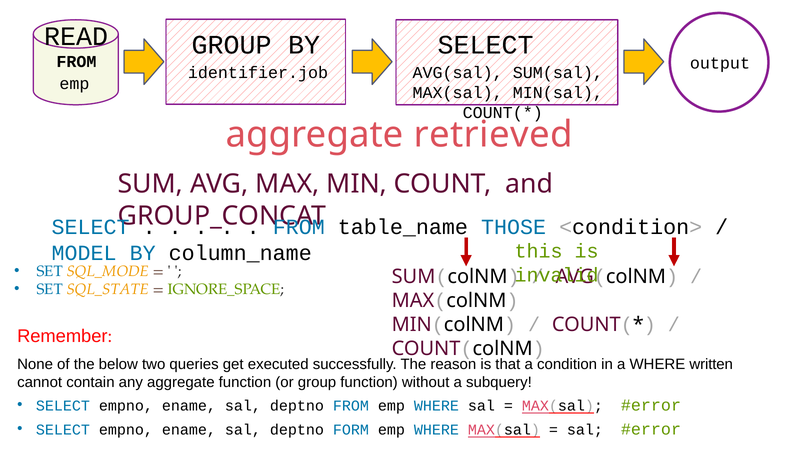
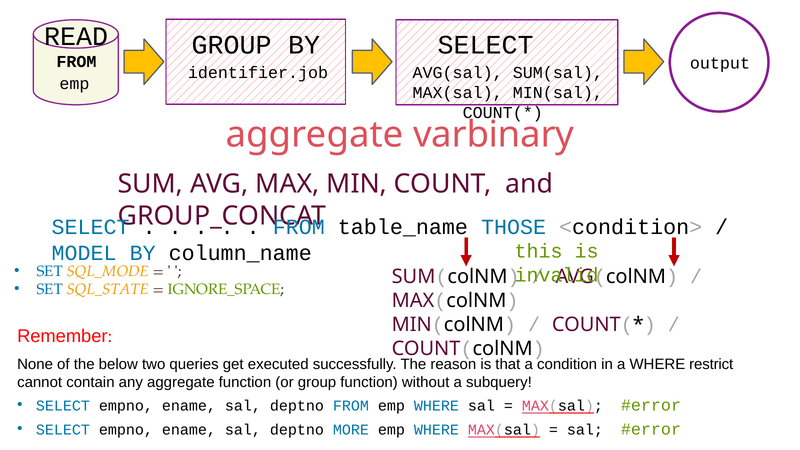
retrieved: retrieved -> varbinary
written: written -> restrict
FORM: FORM -> MORE
